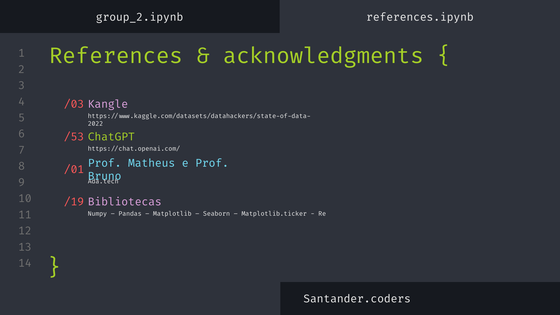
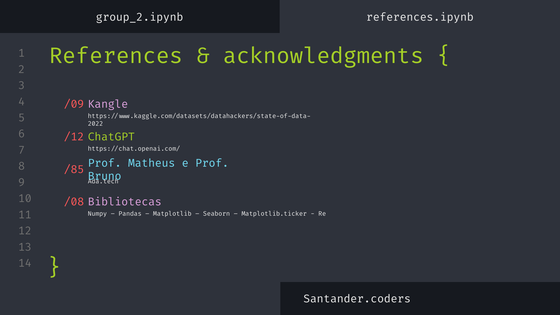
/03: /03 -> /09
/53: /53 -> /12
/01: /01 -> /85
/19: /19 -> /08
